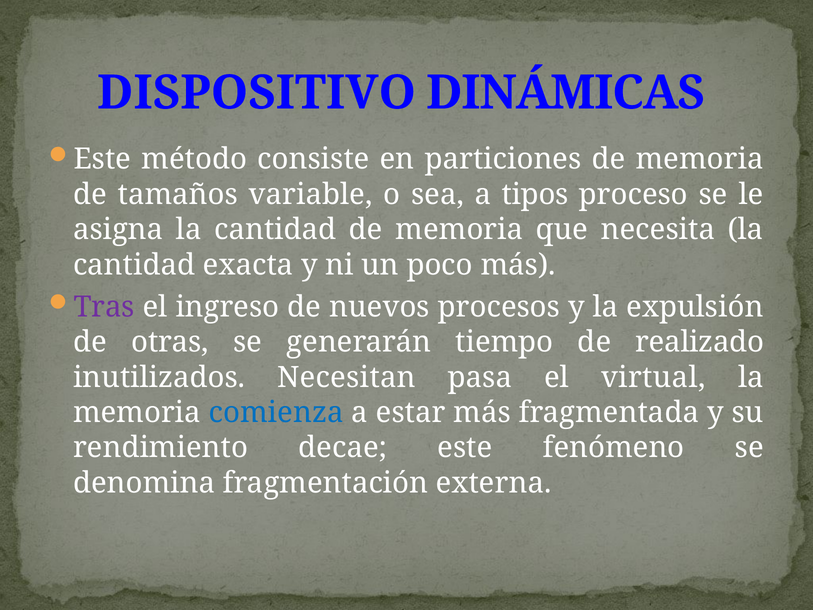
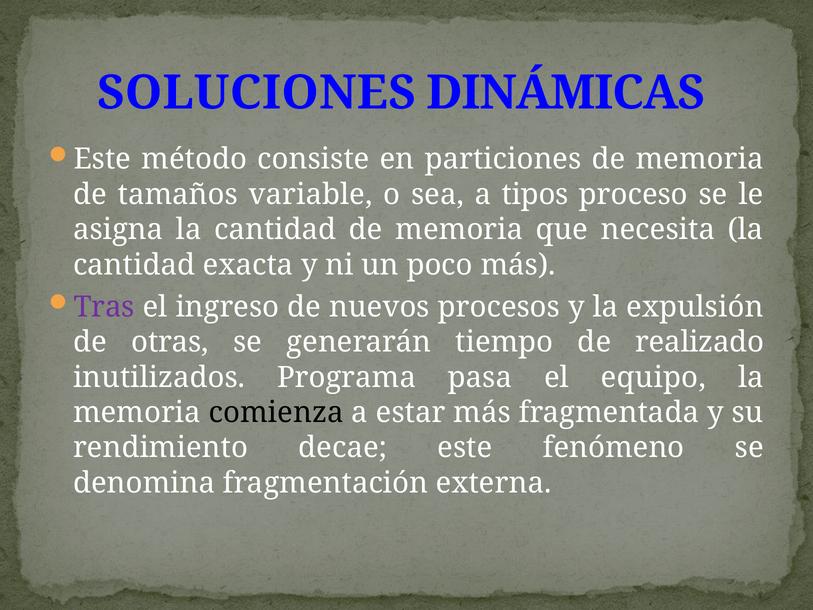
DISPOSITIVO: DISPOSITIVO -> SOLUCIONES
Necesitan: Necesitan -> Programa
virtual: virtual -> equipo
comienza colour: blue -> black
